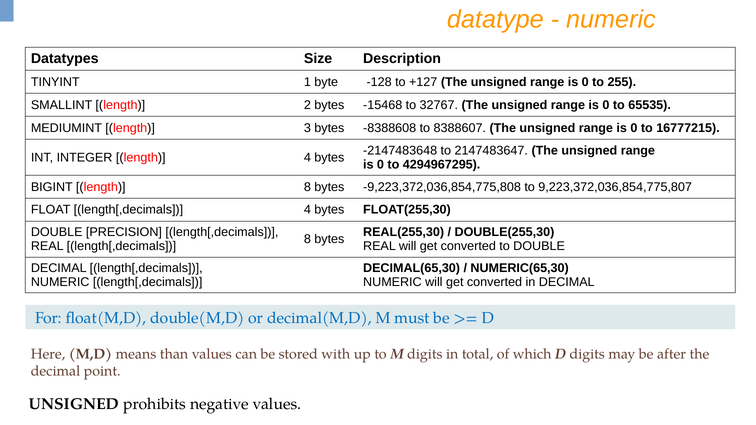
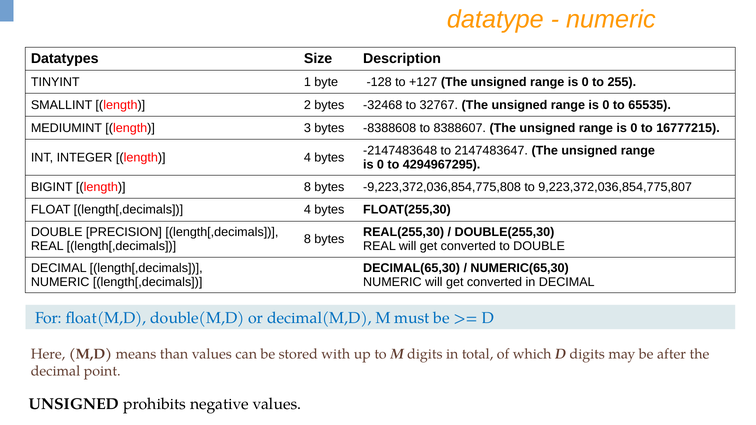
-15468: -15468 -> -32468
